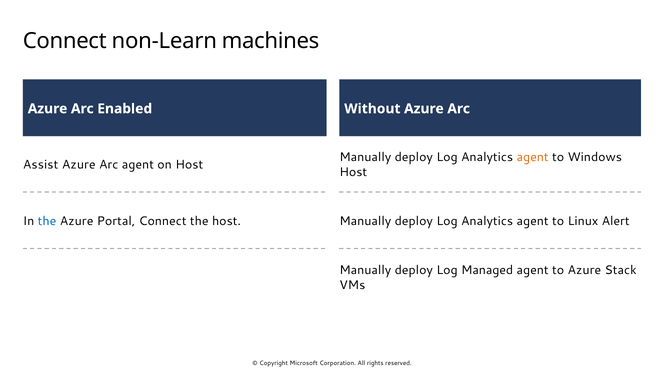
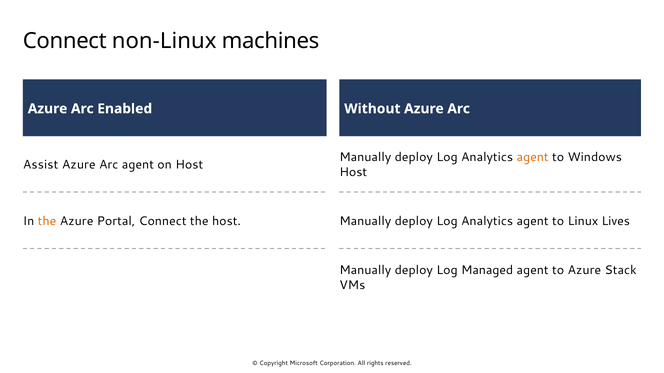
non-Learn: non-Learn -> non-Linux
the at (47, 221) colour: blue -> orange
Alert: Alert -> Lives
